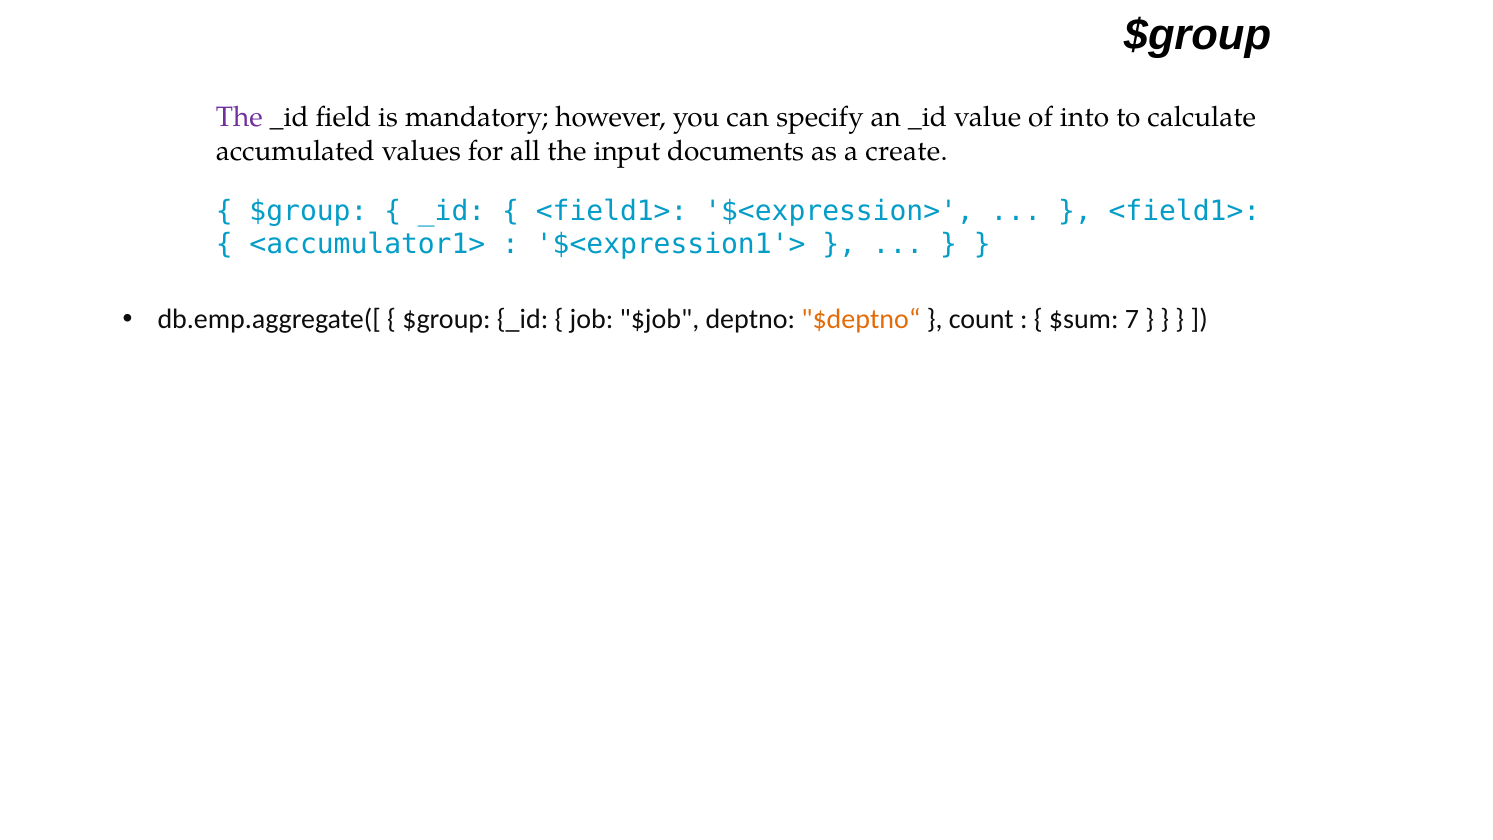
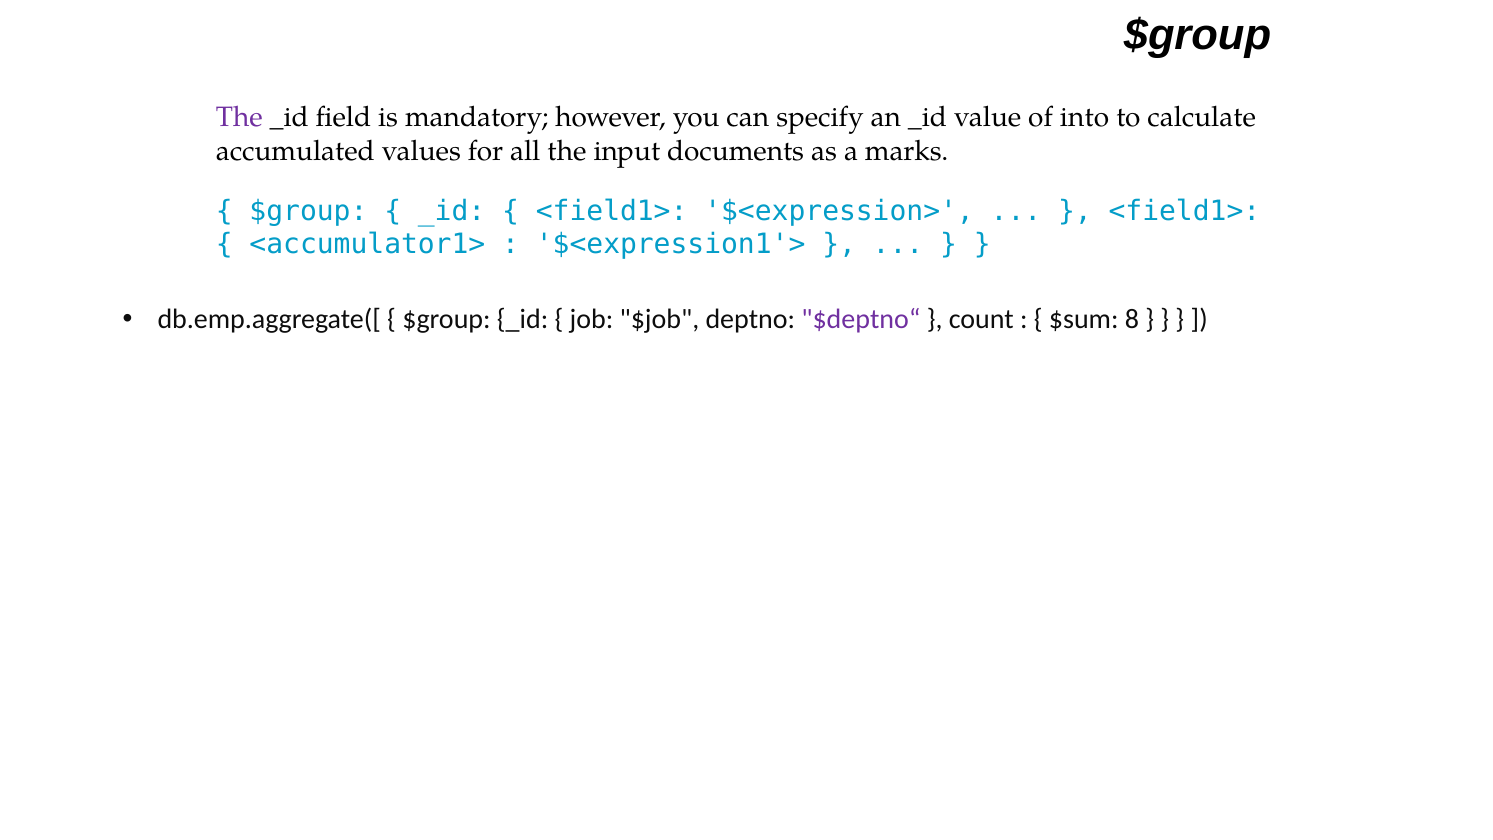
create: create -> marks
$deptno“ colour: orange -> purple
7: 7 -> 8
